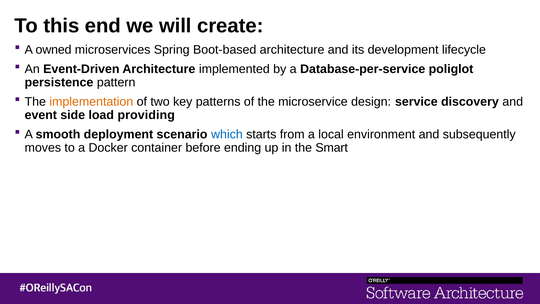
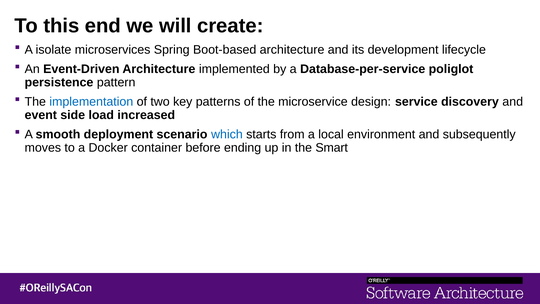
owned: owned -> isolate
implementation colour: orange -> blue
providing: providing -> increased
